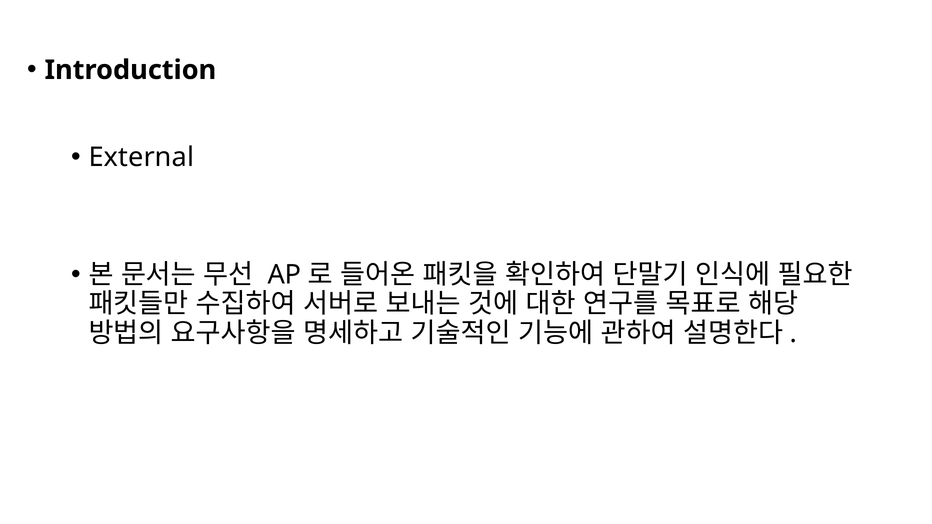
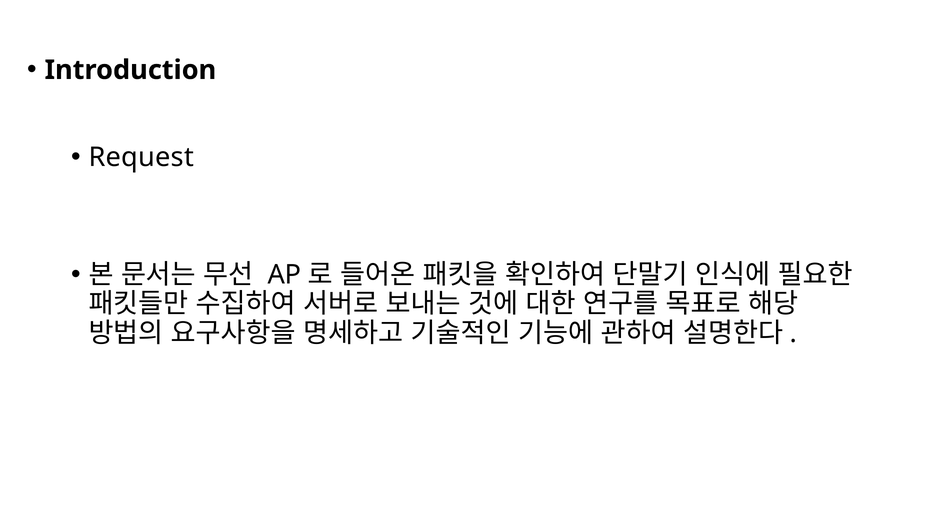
External: External -> Request
